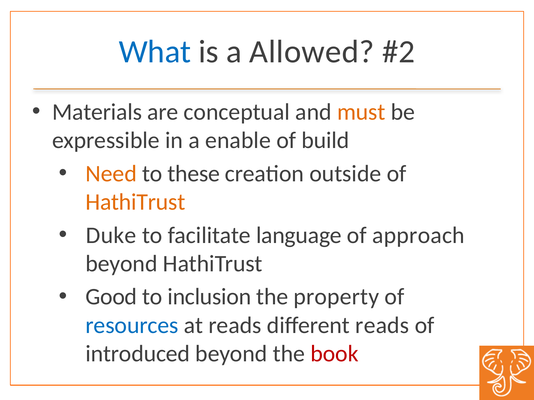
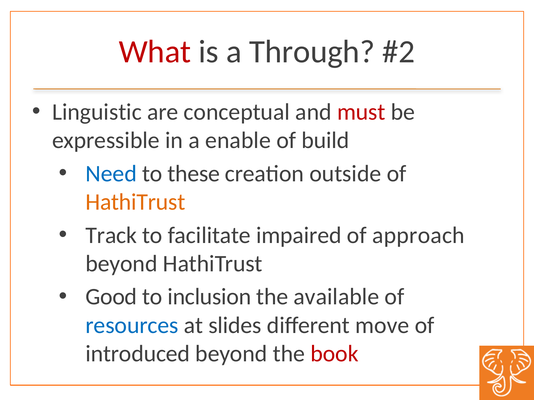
What colour: blue -> red
Allowed: Allowed -> Through
Materials: Materials -> Linguistic
must colour: orange -> red
Need colour: orange -> blue
Duke: Duke -> Track
language: language -> impaired
property: property -> available
at reads: reads -> slides
different reads: reads -> move
